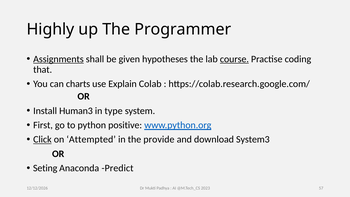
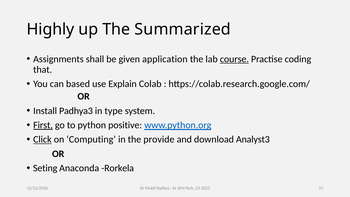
Programmer: Programmer -> Summarized
Assignments underline: present -> none
hypotheses: hypotheses -> application
charts: charts -> based
Human3: Human3 -> Padhya3
First underline: none -> present
Attempted: Attempted -> Computing
System3: System3 -> Analyst3
Predict: Predict -> Rorkela
